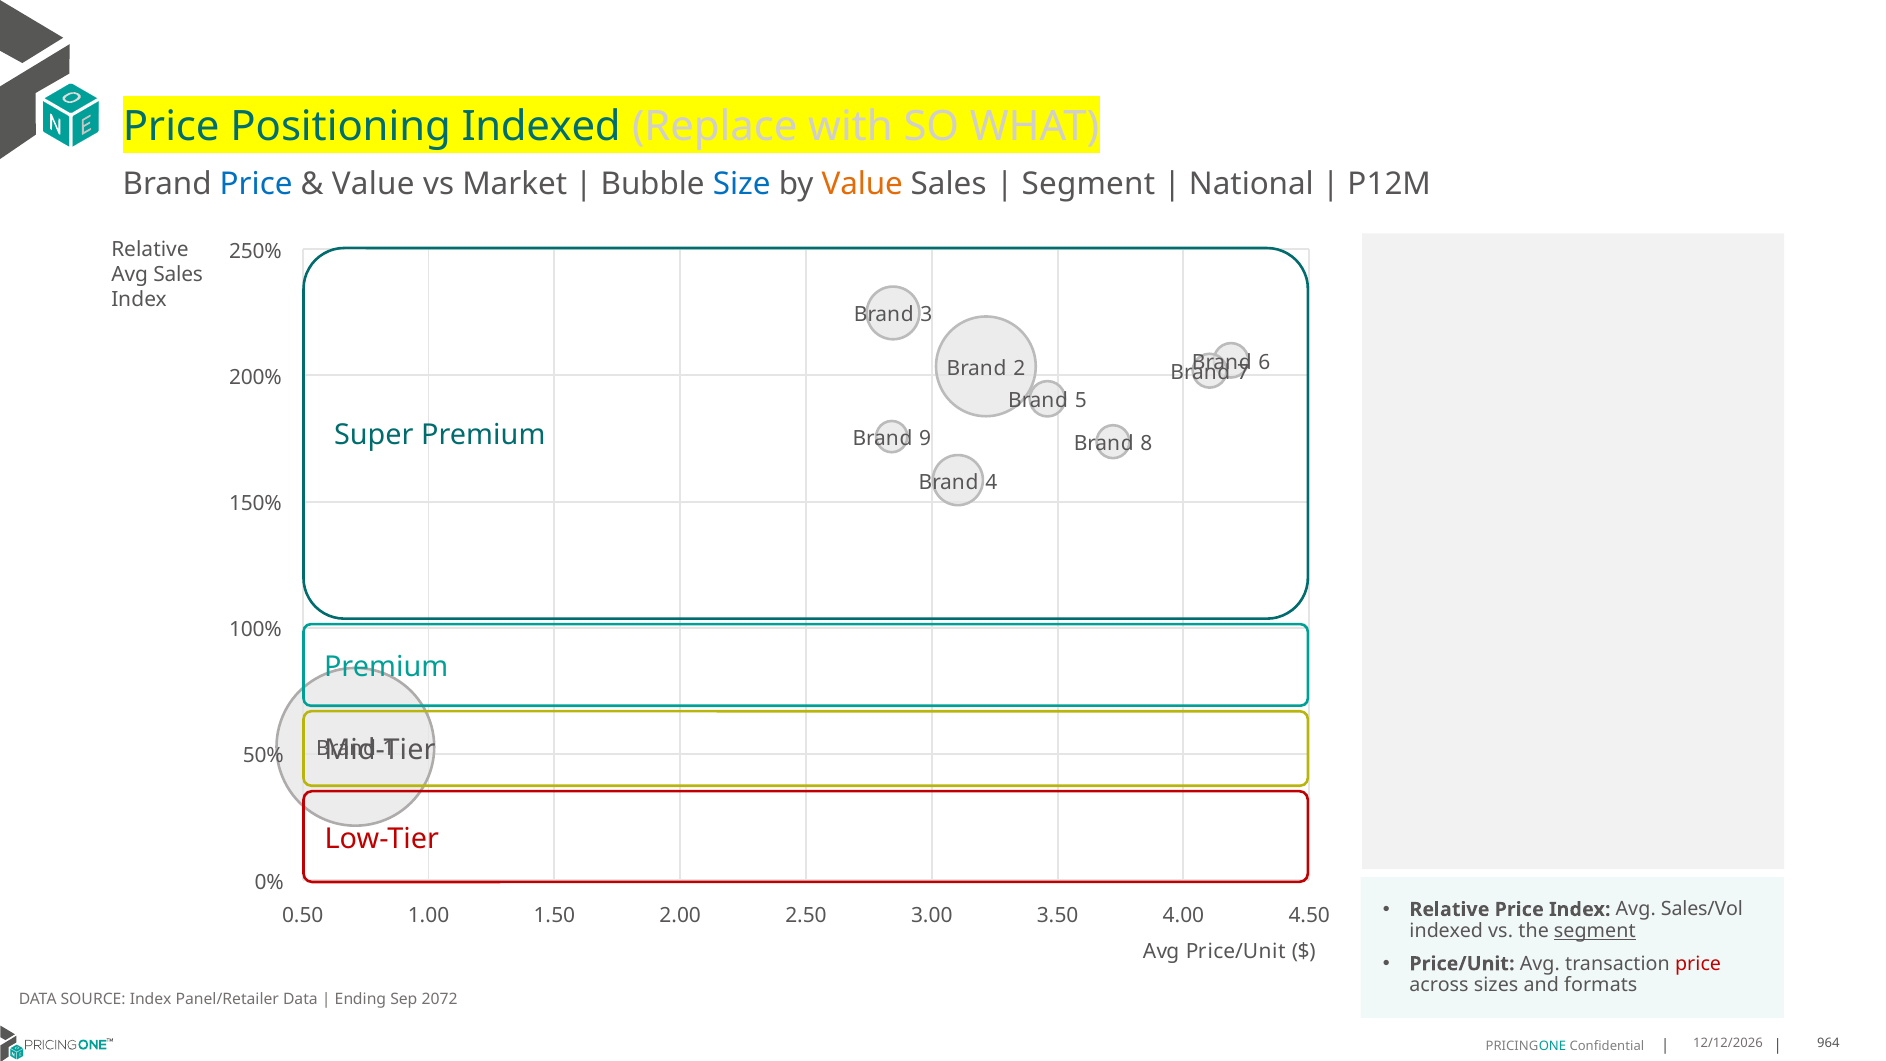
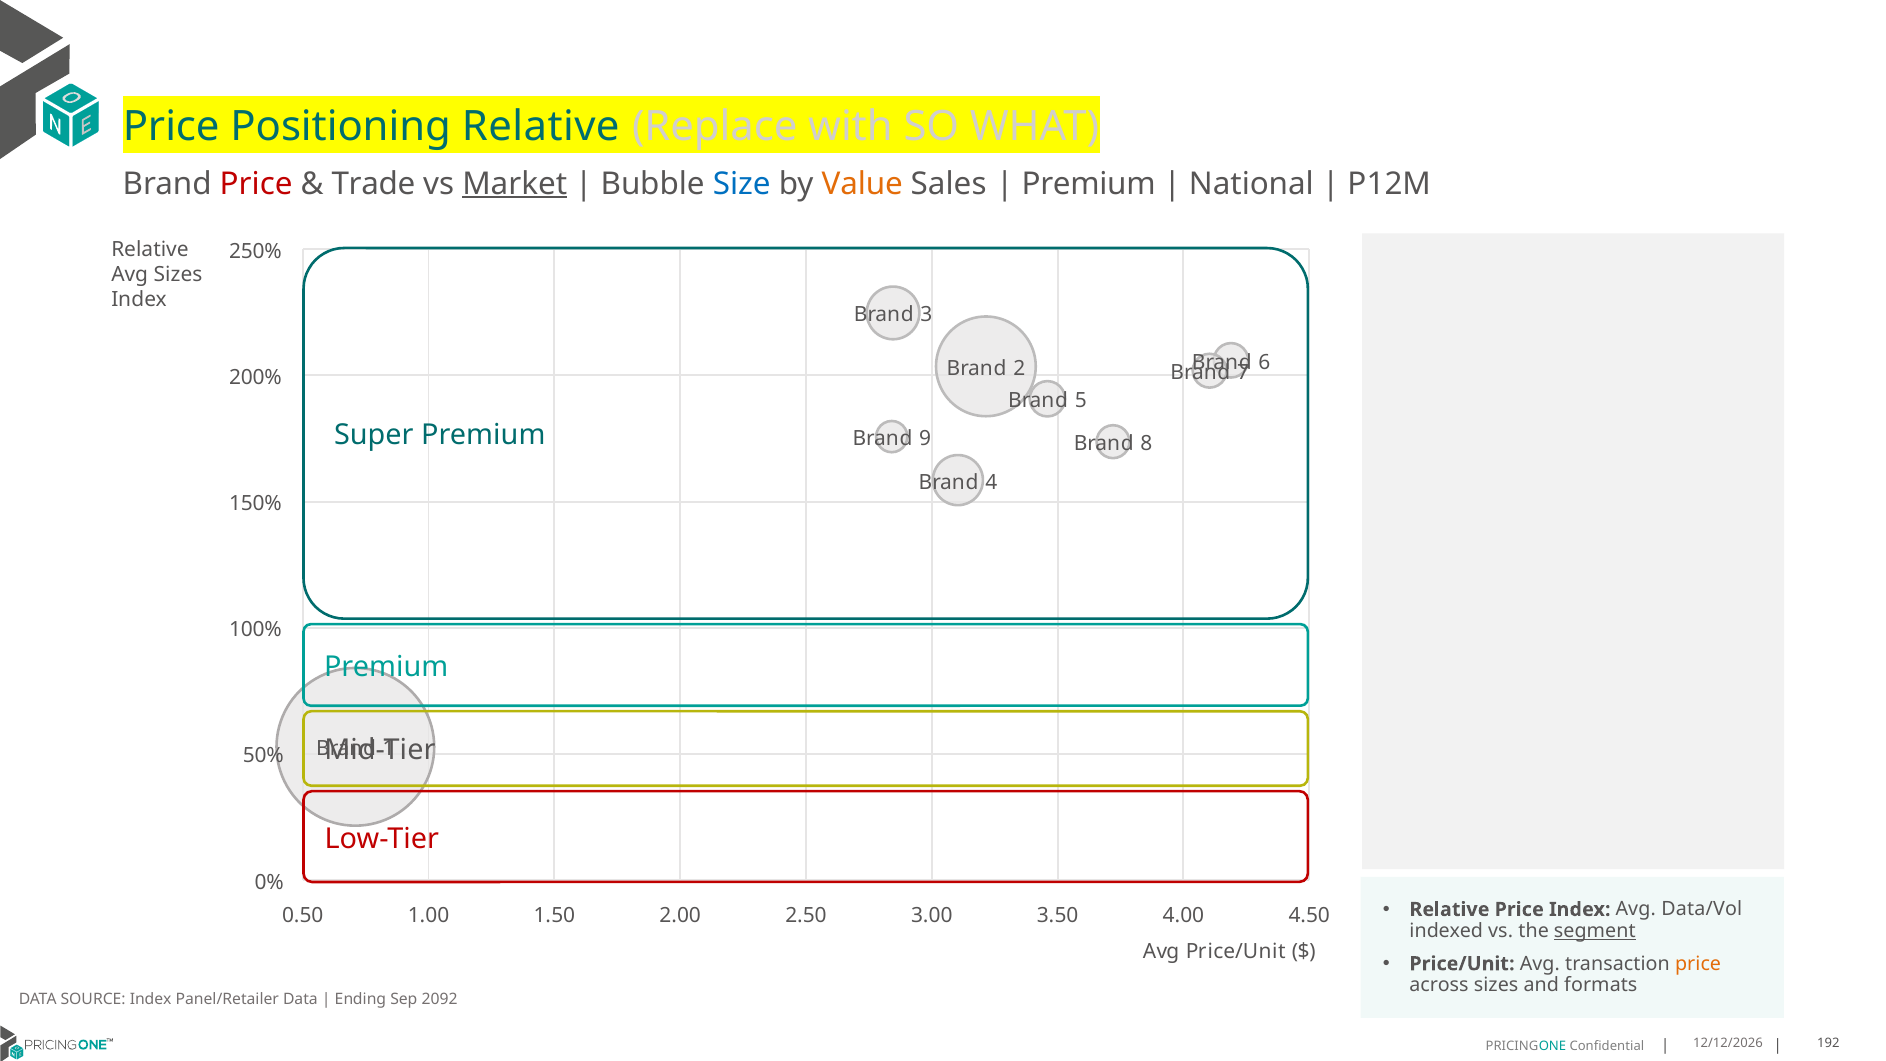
Positioning Indexed: Indexed -> Relative
Price at (256, 184) colour: blue -> red
Value at (373, 184): Value -> Trade
Market underline: none -> present
Segment at (1088, 184): Segment -> Premium
Avg Sales: Sales -> Sizes
Sales/Vol: Sales/Vol -> Data/Vol
price at (1698, 964) colour: red -> orange
2072: 2072 -> 2092
964: 964 -> 192
